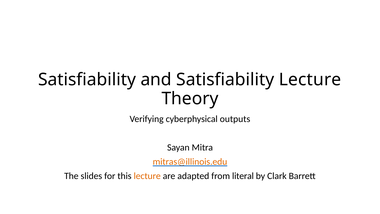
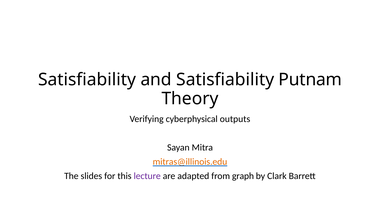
Satisfiability Lecture: Lecture -> Putnam
lecture at (147, 176) colour: orange -> purple
literal: literal -> graph
